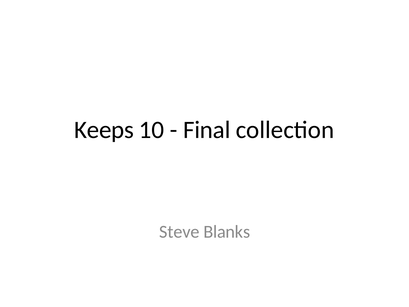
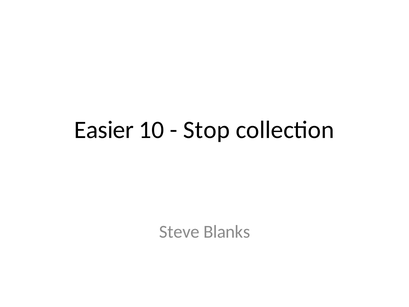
Keeps: Keeps -> Easier
Final: Final -> Stop
